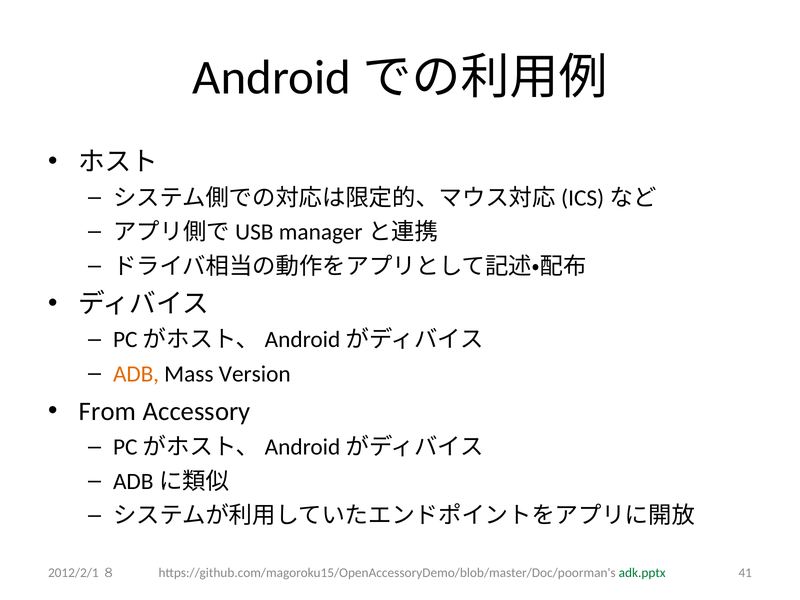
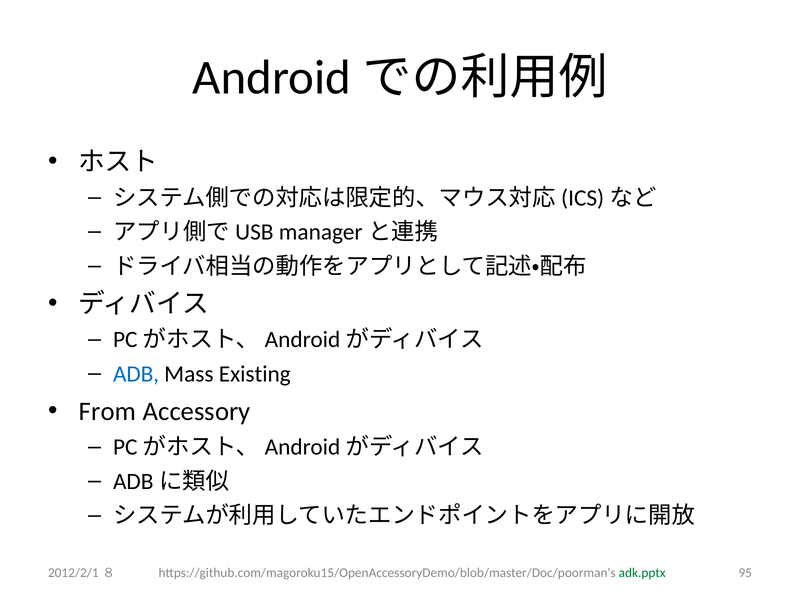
ADB colour: orange -> blue
Version: Version -> Existing
41: 41 -> 95
